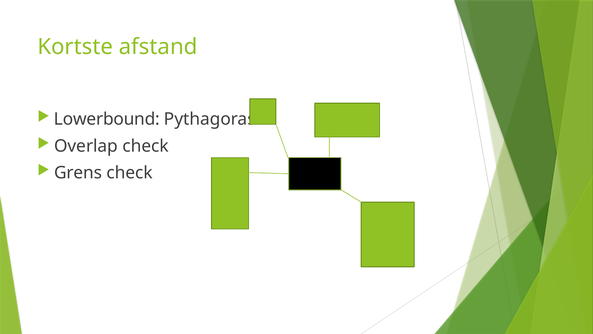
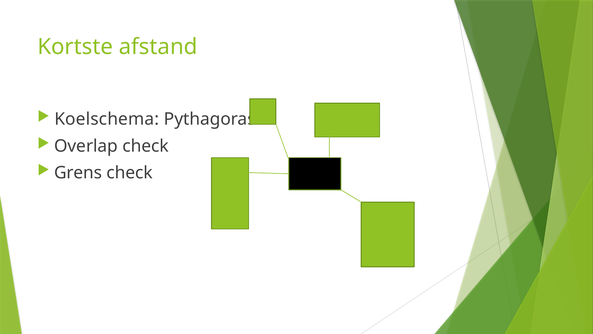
Lowerbound: Lowerbound -> Koelschema
